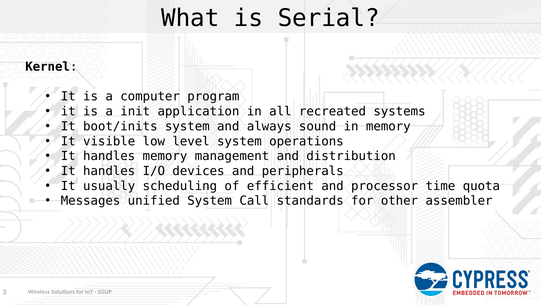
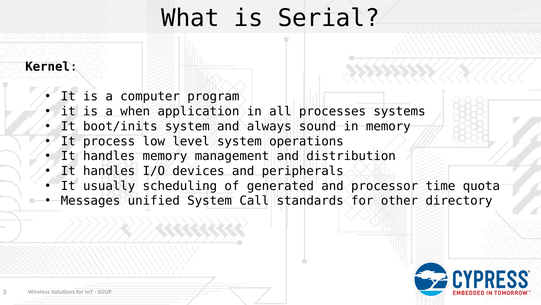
init: init -> when
recreated: recreated -> processes
visible: visible -> process
efficient: efficient -> generated
assembler: assembler -> directory
